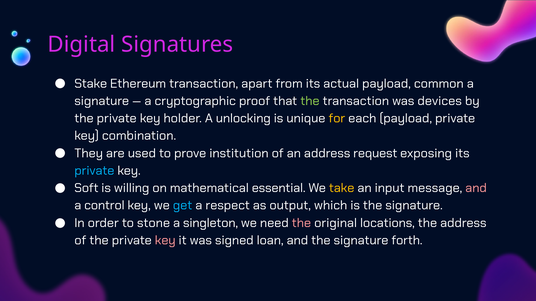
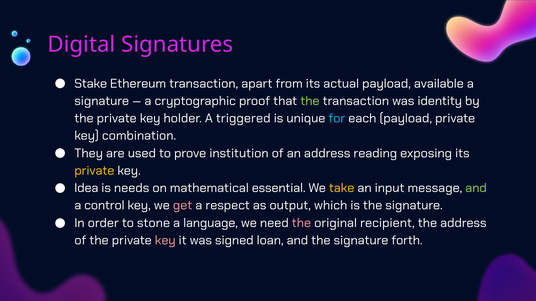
common: common -> available
devices: devices -> identity
unlocking: unlocking -> triggered
for colour: yellow -> light blue
request: request -> reading
private at (94, 171) colour: light blue -> yellow
Soft: Soft -> Idea
willing: willing -> needs
and at (476, 188) colour: pink -> light green
get colour: light blue -> pink
singleton: singleton -> language
locations: locations -> recipient
